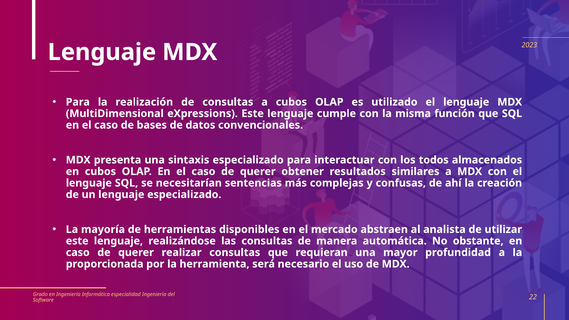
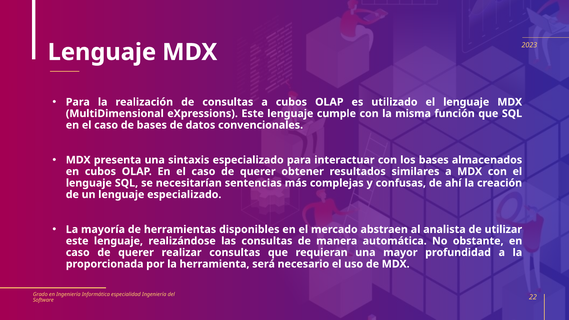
los todos: todos -> bases
